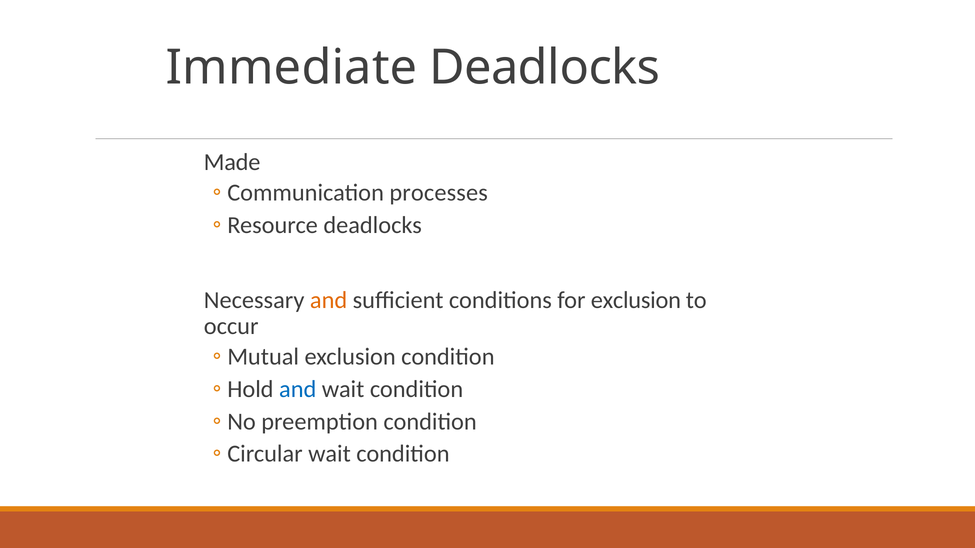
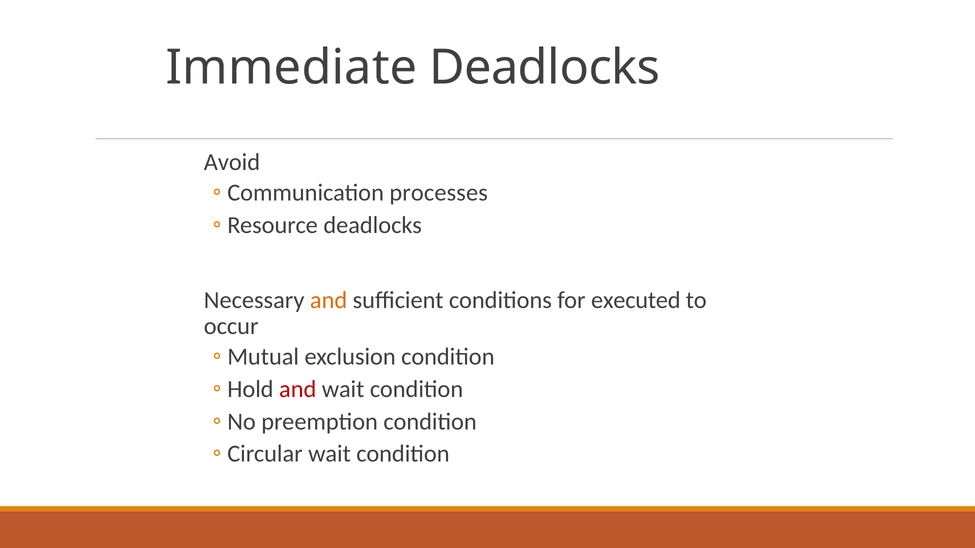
Made: Made -> Avoid
for exclusion: exclusion -> executed
and at (298, 389) colour: blue -> red
